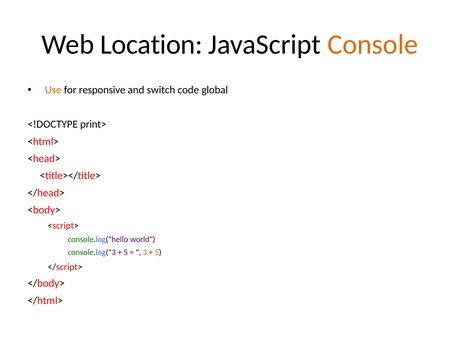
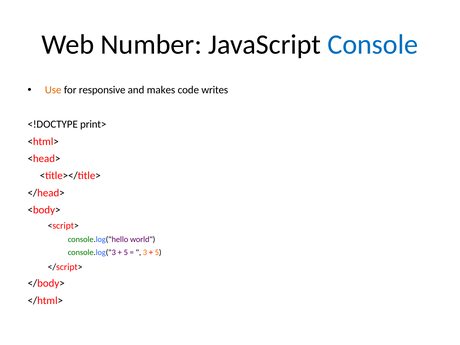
Location: Location -> Number
Console colour: orange -> blue
switch: switch -> makes
global: global -> writes
